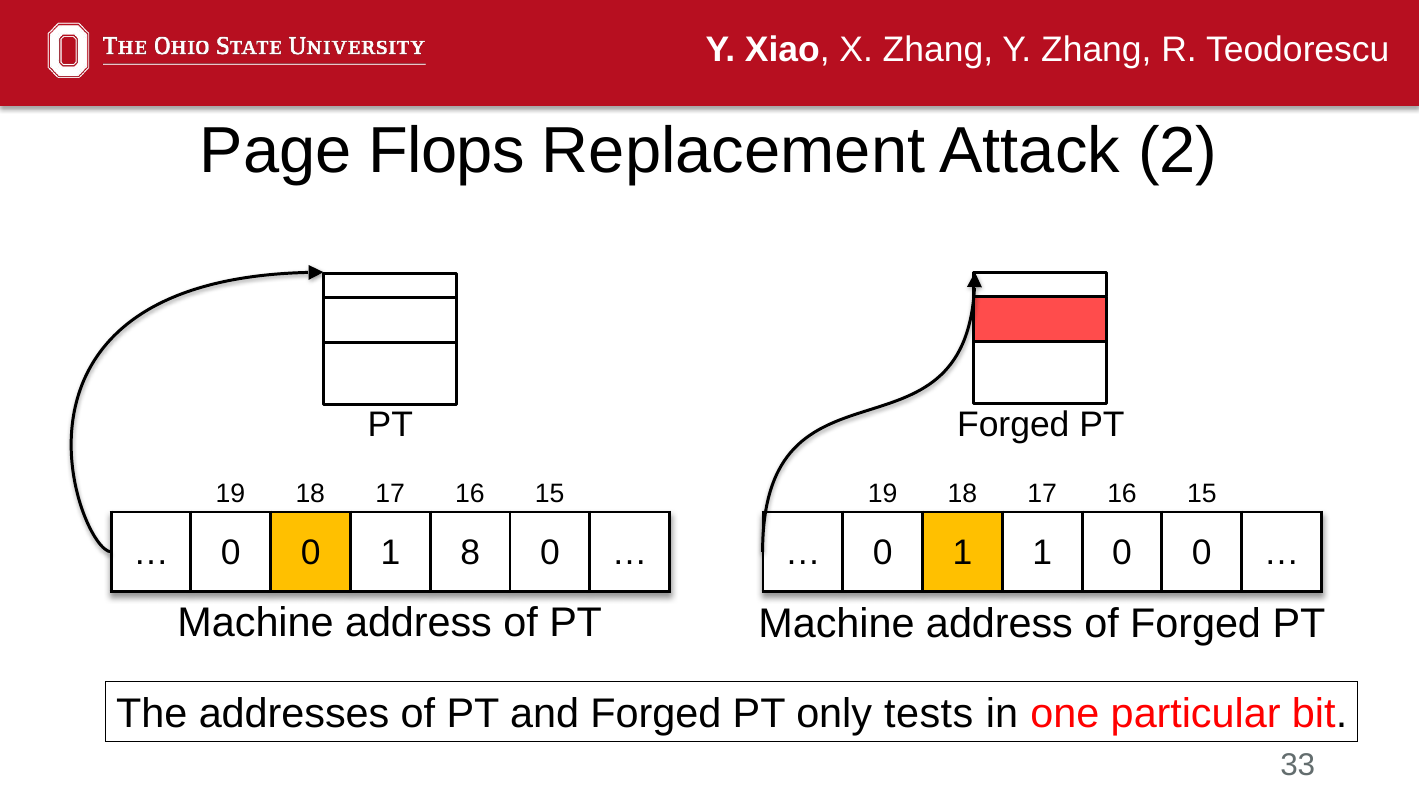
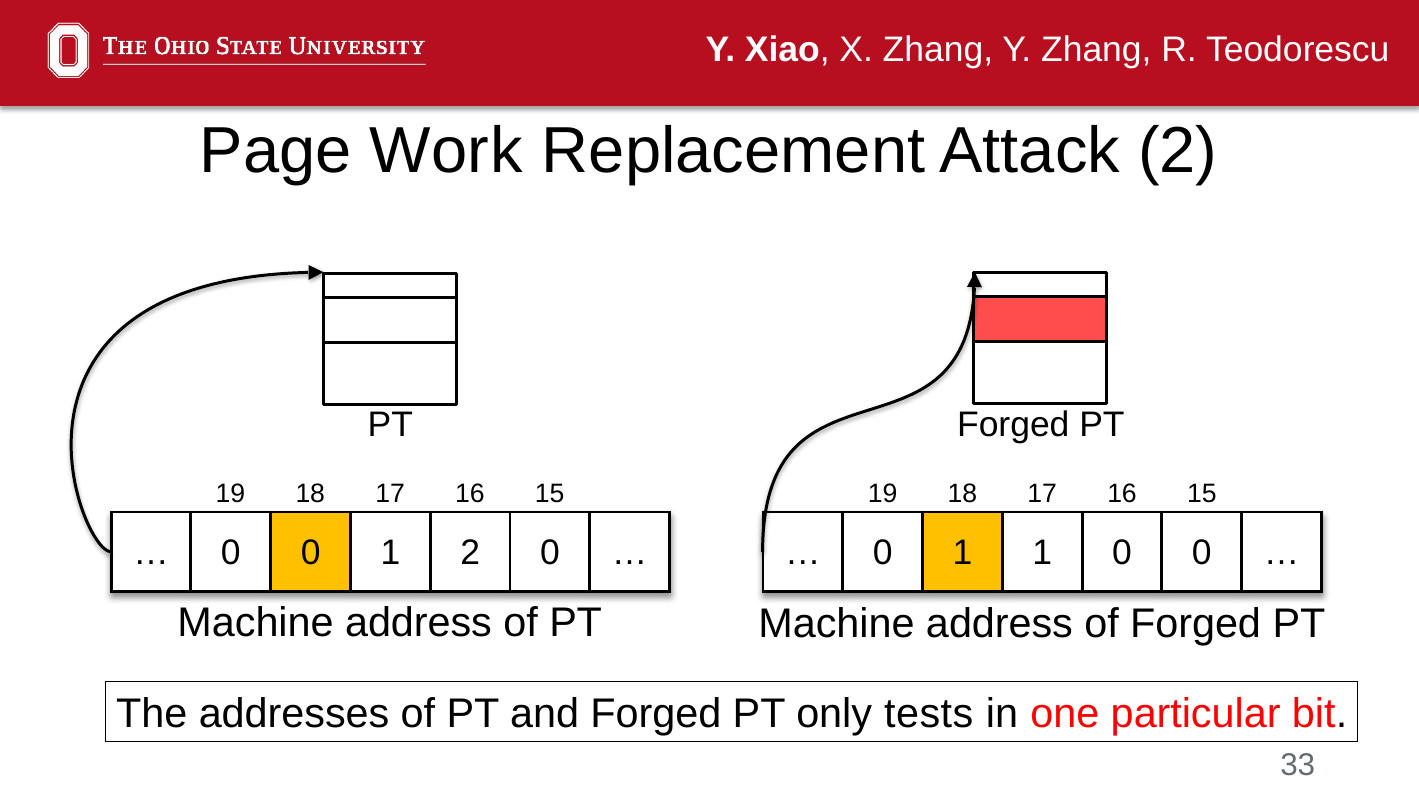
Flops: Flops -> Work
1 8: 8 -> 2
